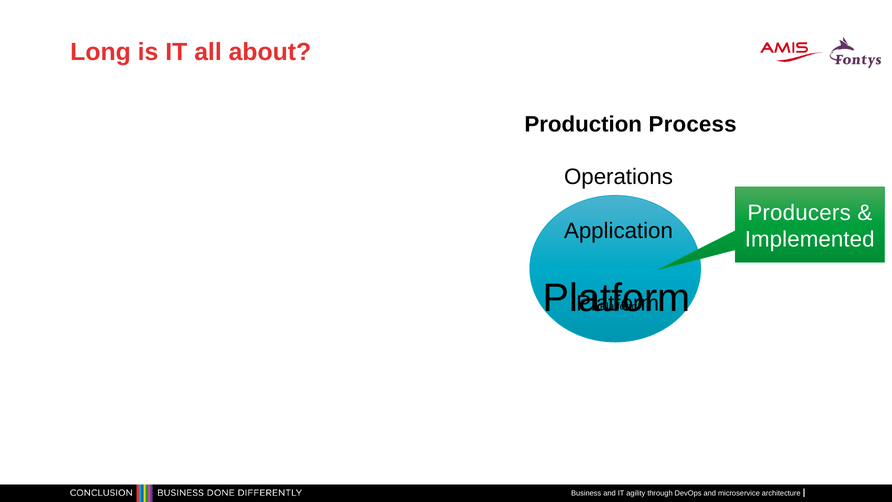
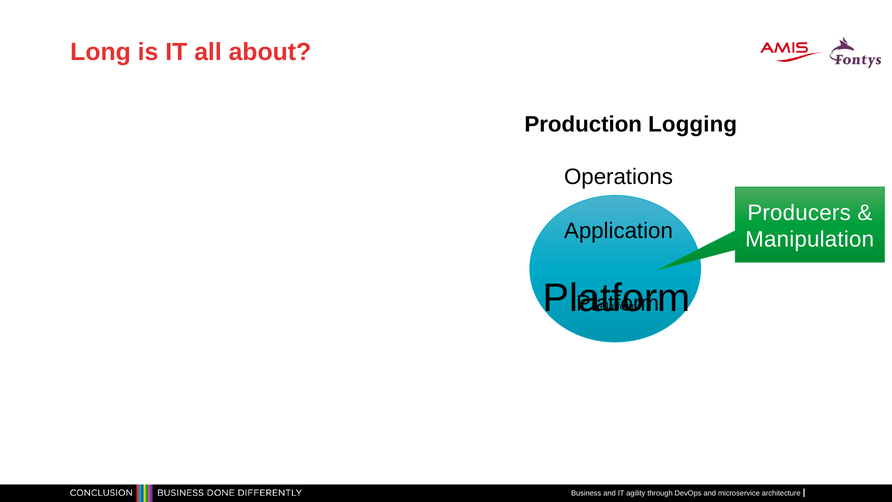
Process: Process -> Logging
Implemented: Implemented -> Manipulation
